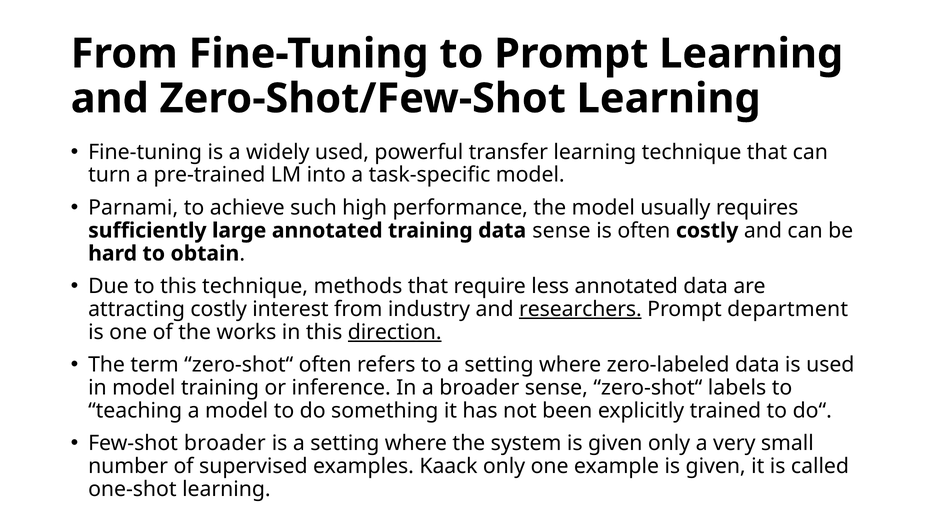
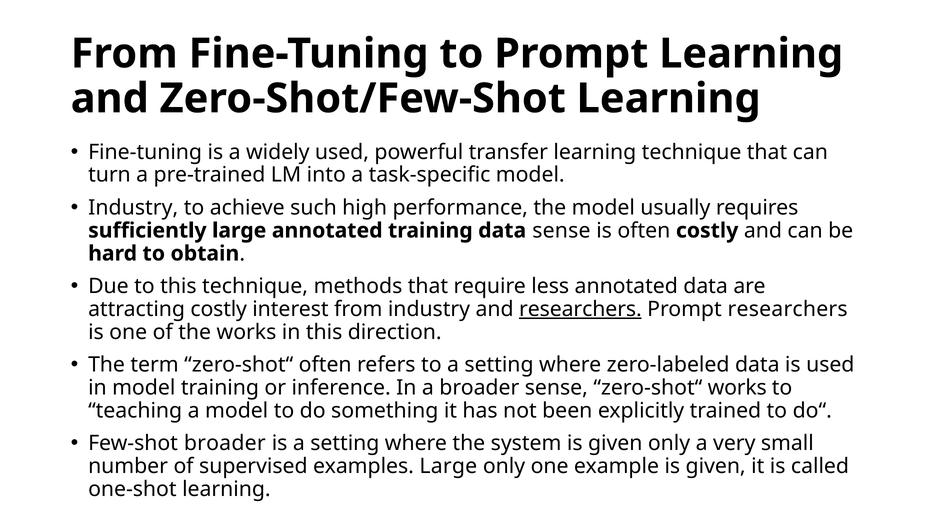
Parnami at (133, 208): Parnami -> Industry
Prompt department: department -> researchers
direction underline: present -> none
zero-shot“ labels: labels -> works
examples Kaack: Kaack -> Large
